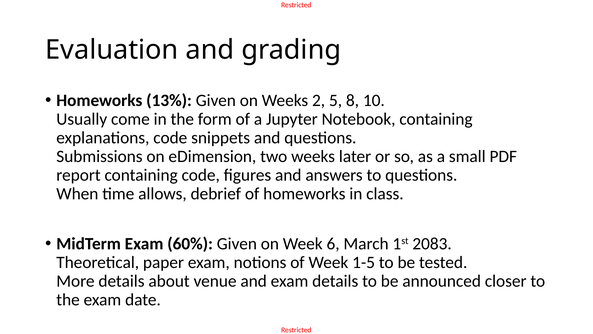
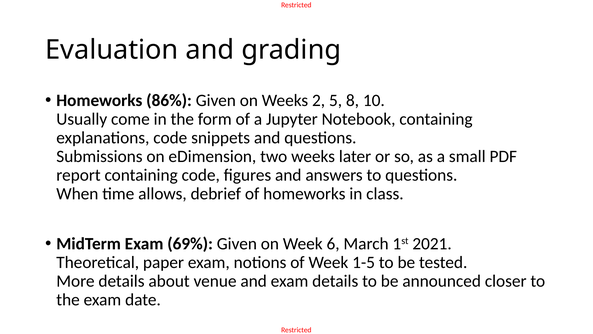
13%: 13% -> 86%
60%: 60% -> 69%
2083: 2083 -> 2021
